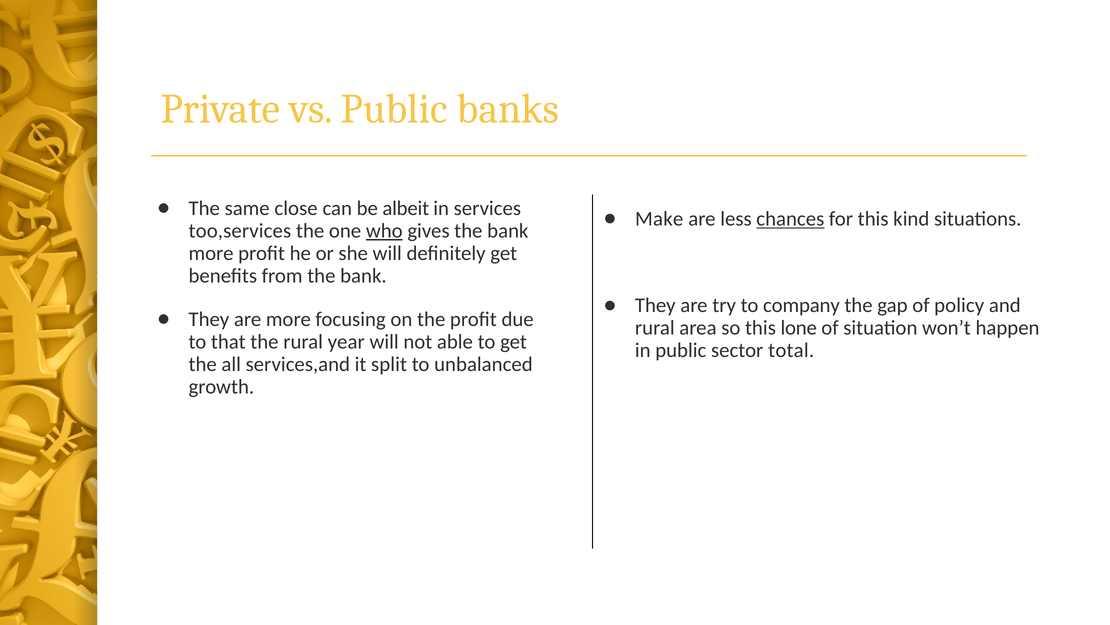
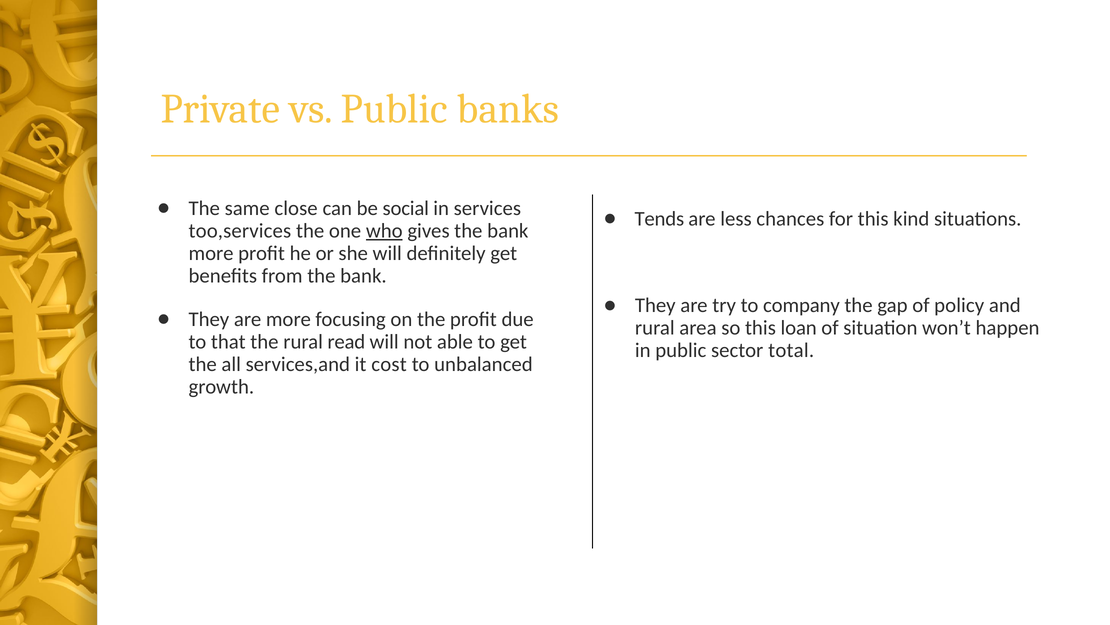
albeit: albeit -> social
Make: Make -> Tends
chances underline: present -> none
lone: lone -> loan
year: year -> read
split: split -> cost
